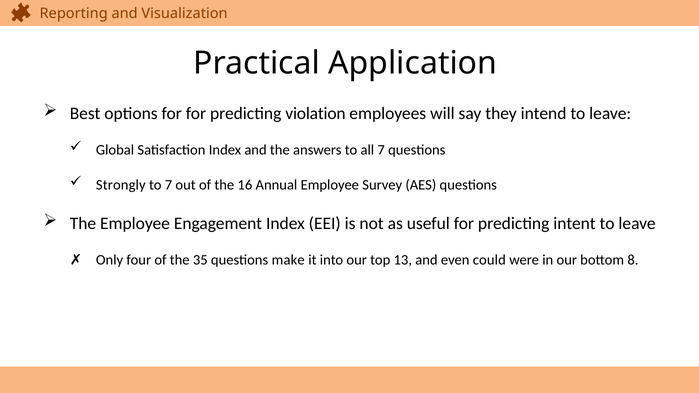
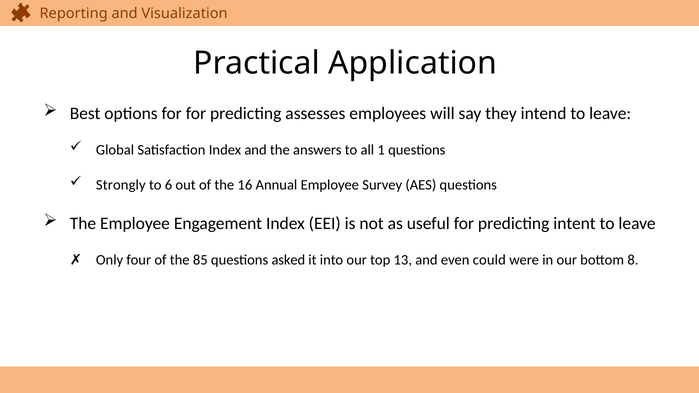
violation: violation -> assesses
all 7: 7 -> 1
to 7: 7 -> 6
35: 35 -> 85
make: make -> asked
